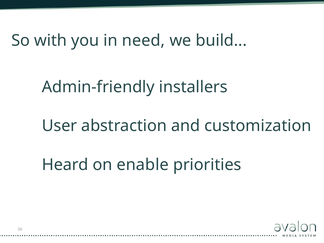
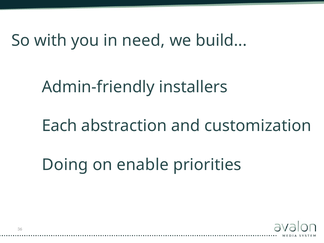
User: User -> Each
Heard: Heard -> Doing
